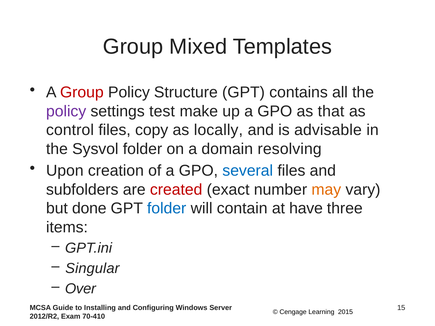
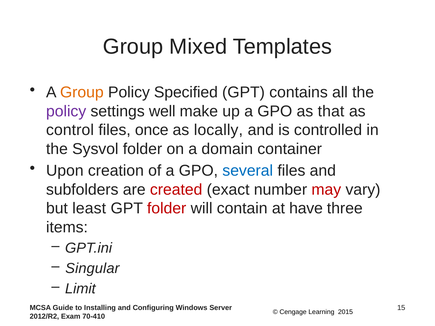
Group at (82, 92) colour: red -> orange
Structure: Structure -> Specified
test: test -> well
copy: copy -> once
advisable: advisable -> controlled
resolving: resolving -> container
may colour: orange -> red
done: done -> least
folder at (167, 209) colour: blue -> red
Over: Over -> Limit
